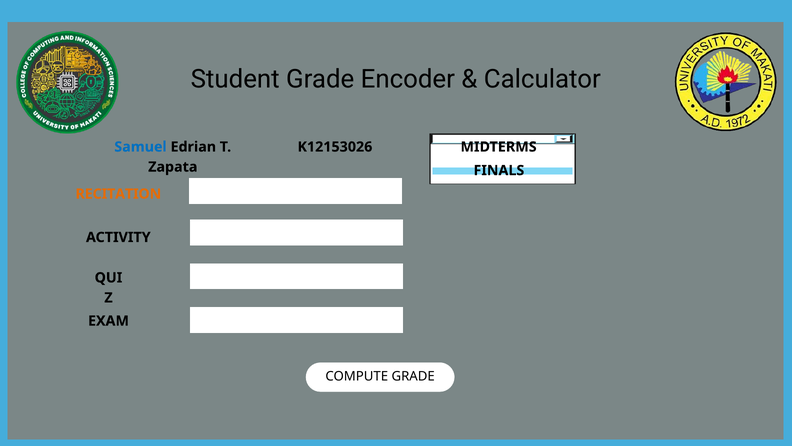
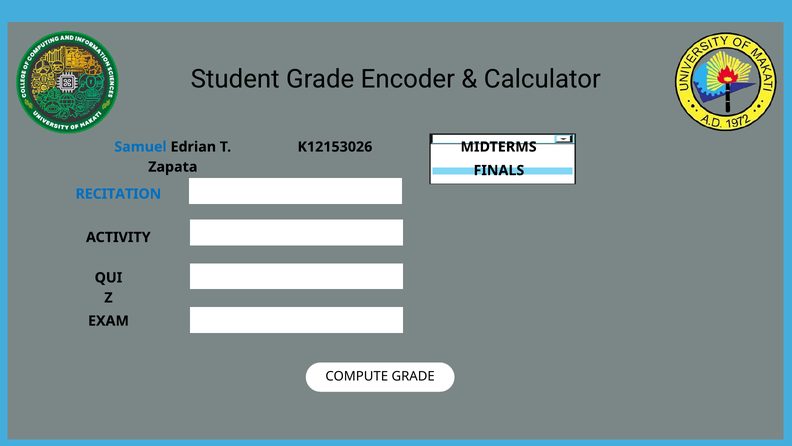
RECITATION colour: orange -> blue
